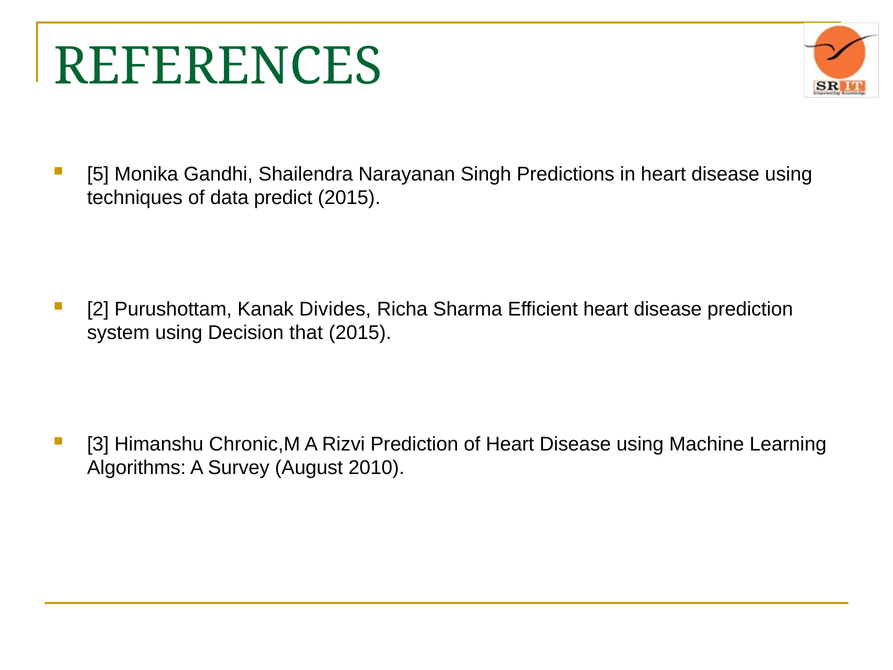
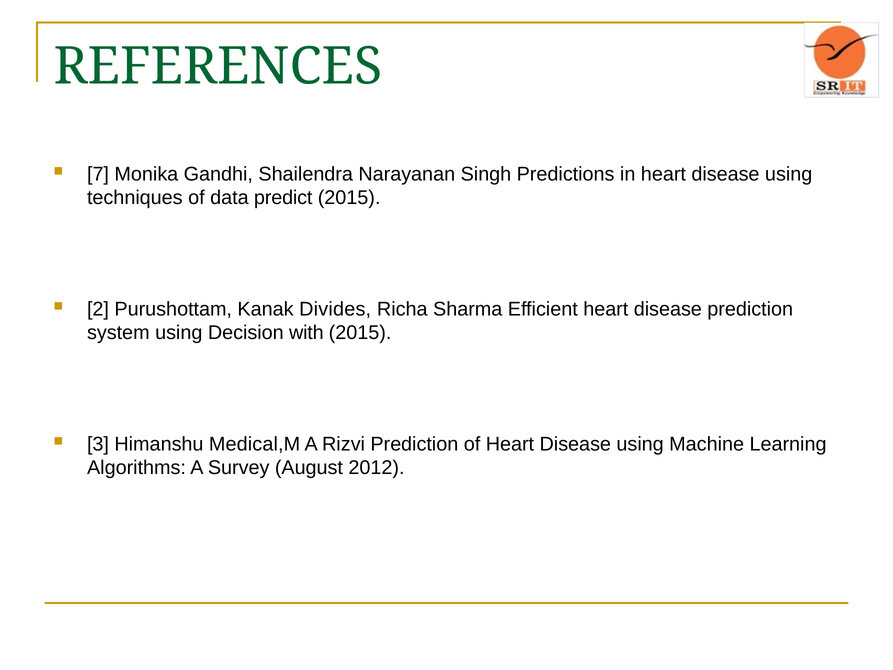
5: 5 -> 7
that: that -> with
Chronic,M: Chronic,M -> Medical,M
2010: 2010 -> 2012
